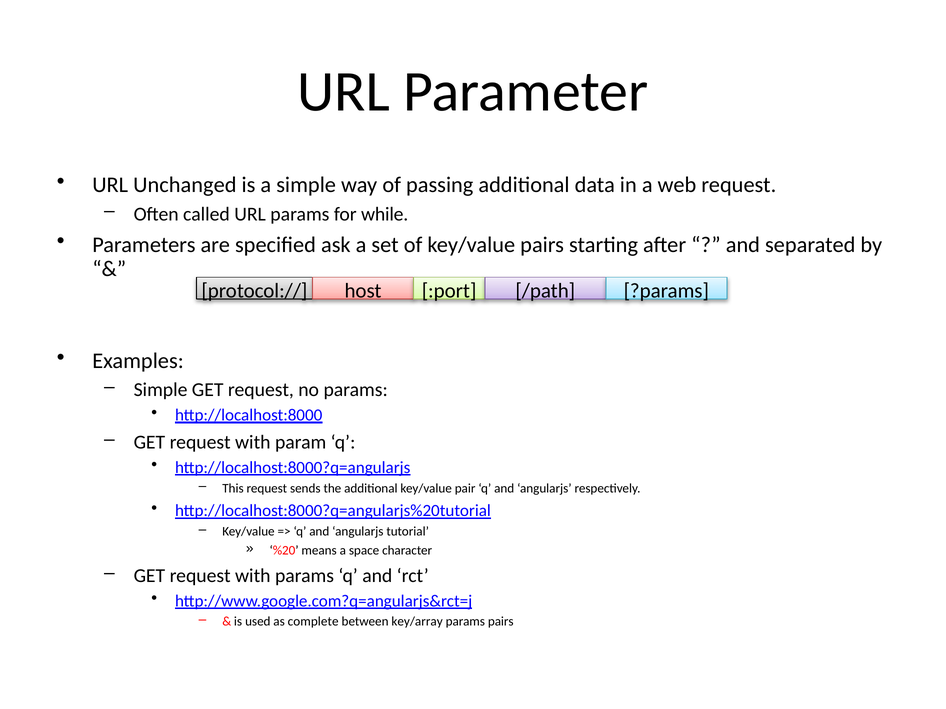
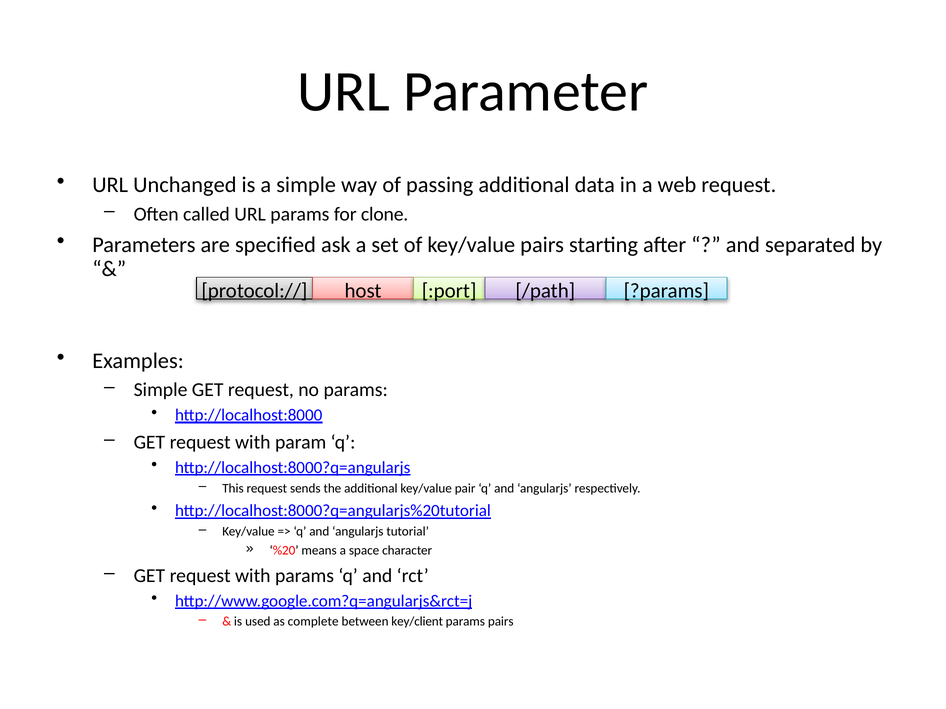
while: while -> clone
key/array: key/array -> key/client
